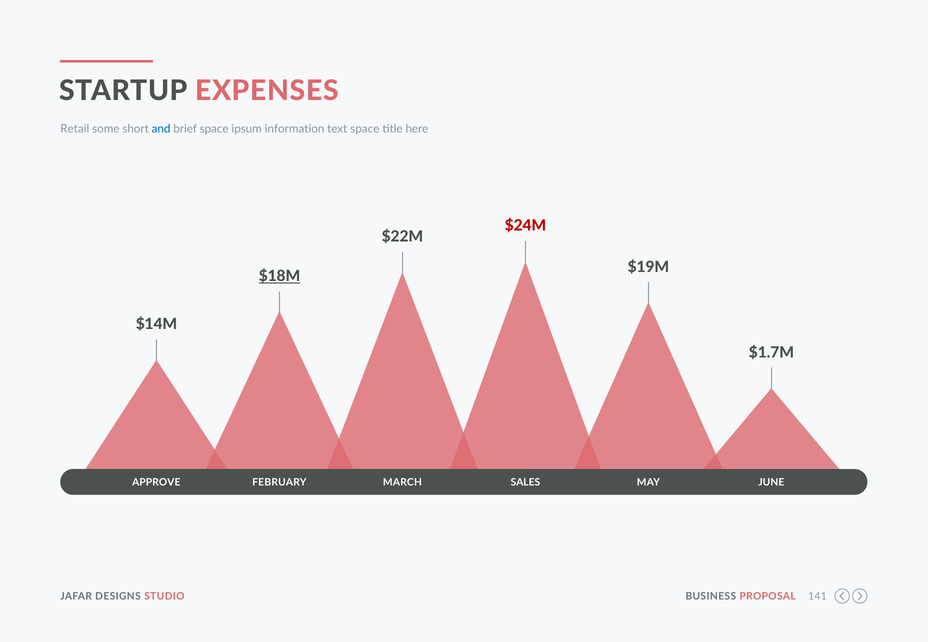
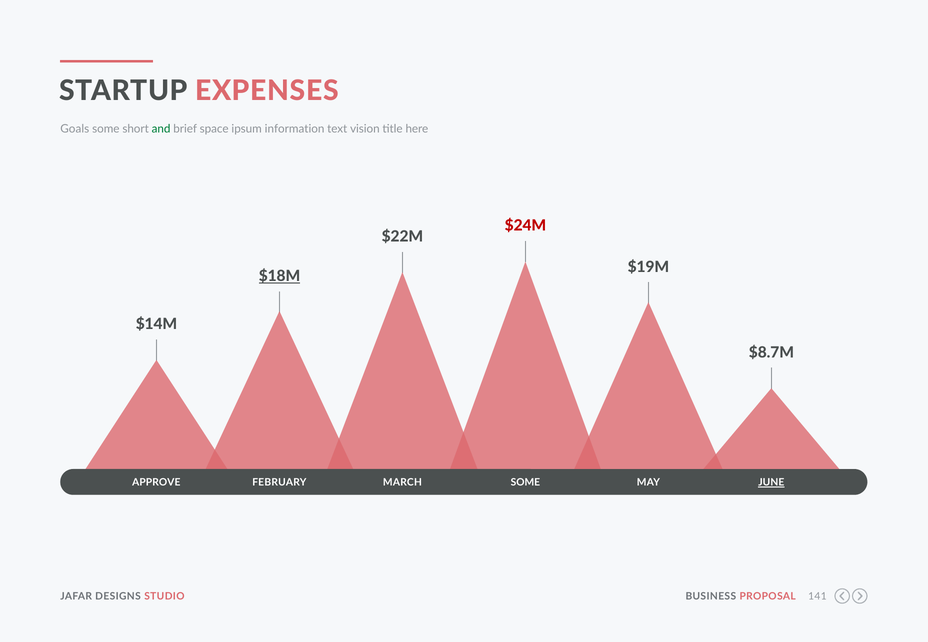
Retail: Retail -> Goals
and colour: blue -> green
text space: space -> vision
$1.7M: $1.7M -> $8.7M
MARCH SALES: SALES -> SOME
JUNE underline: none -> present
